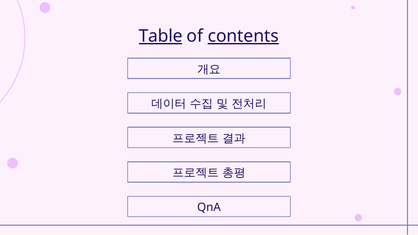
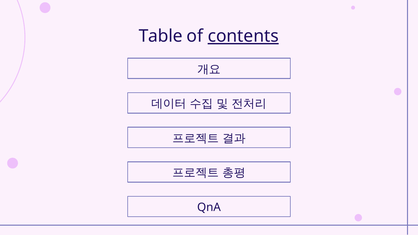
Table underline: present -> none
